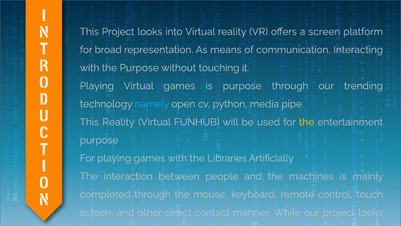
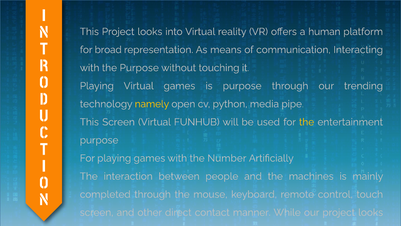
a screen: screen -> human
namely colour: light blue -> yellow
This Reality: Reality -> Screen
Libraries: Libraries -> Number
